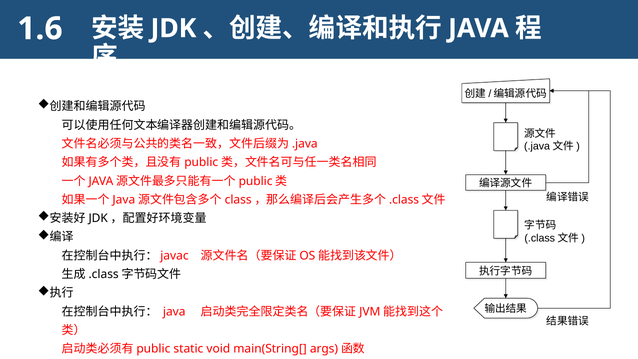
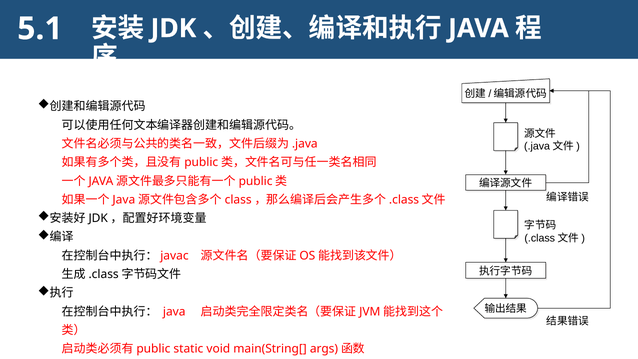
1.6: 1.6 -> 5.1
